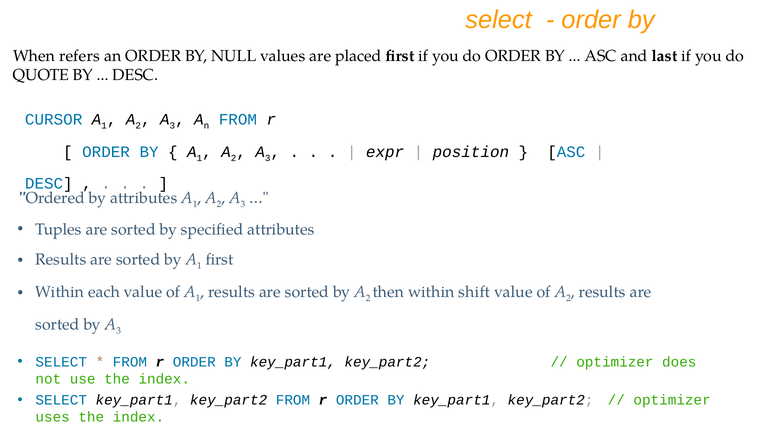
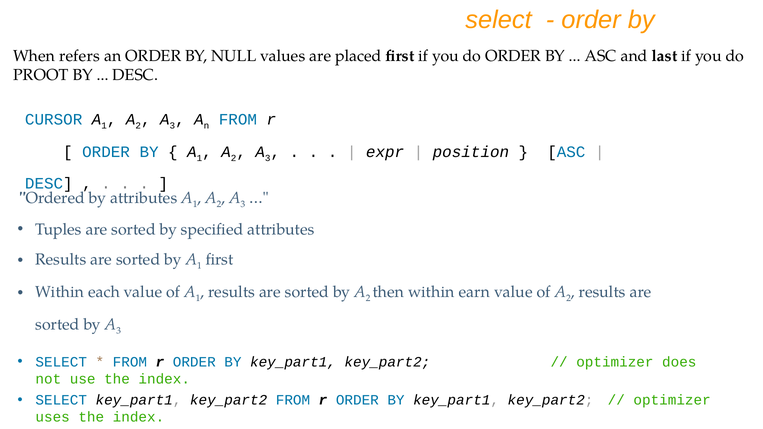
QUOTE: QUOTE -> PROOT
shift: shift -> earn
